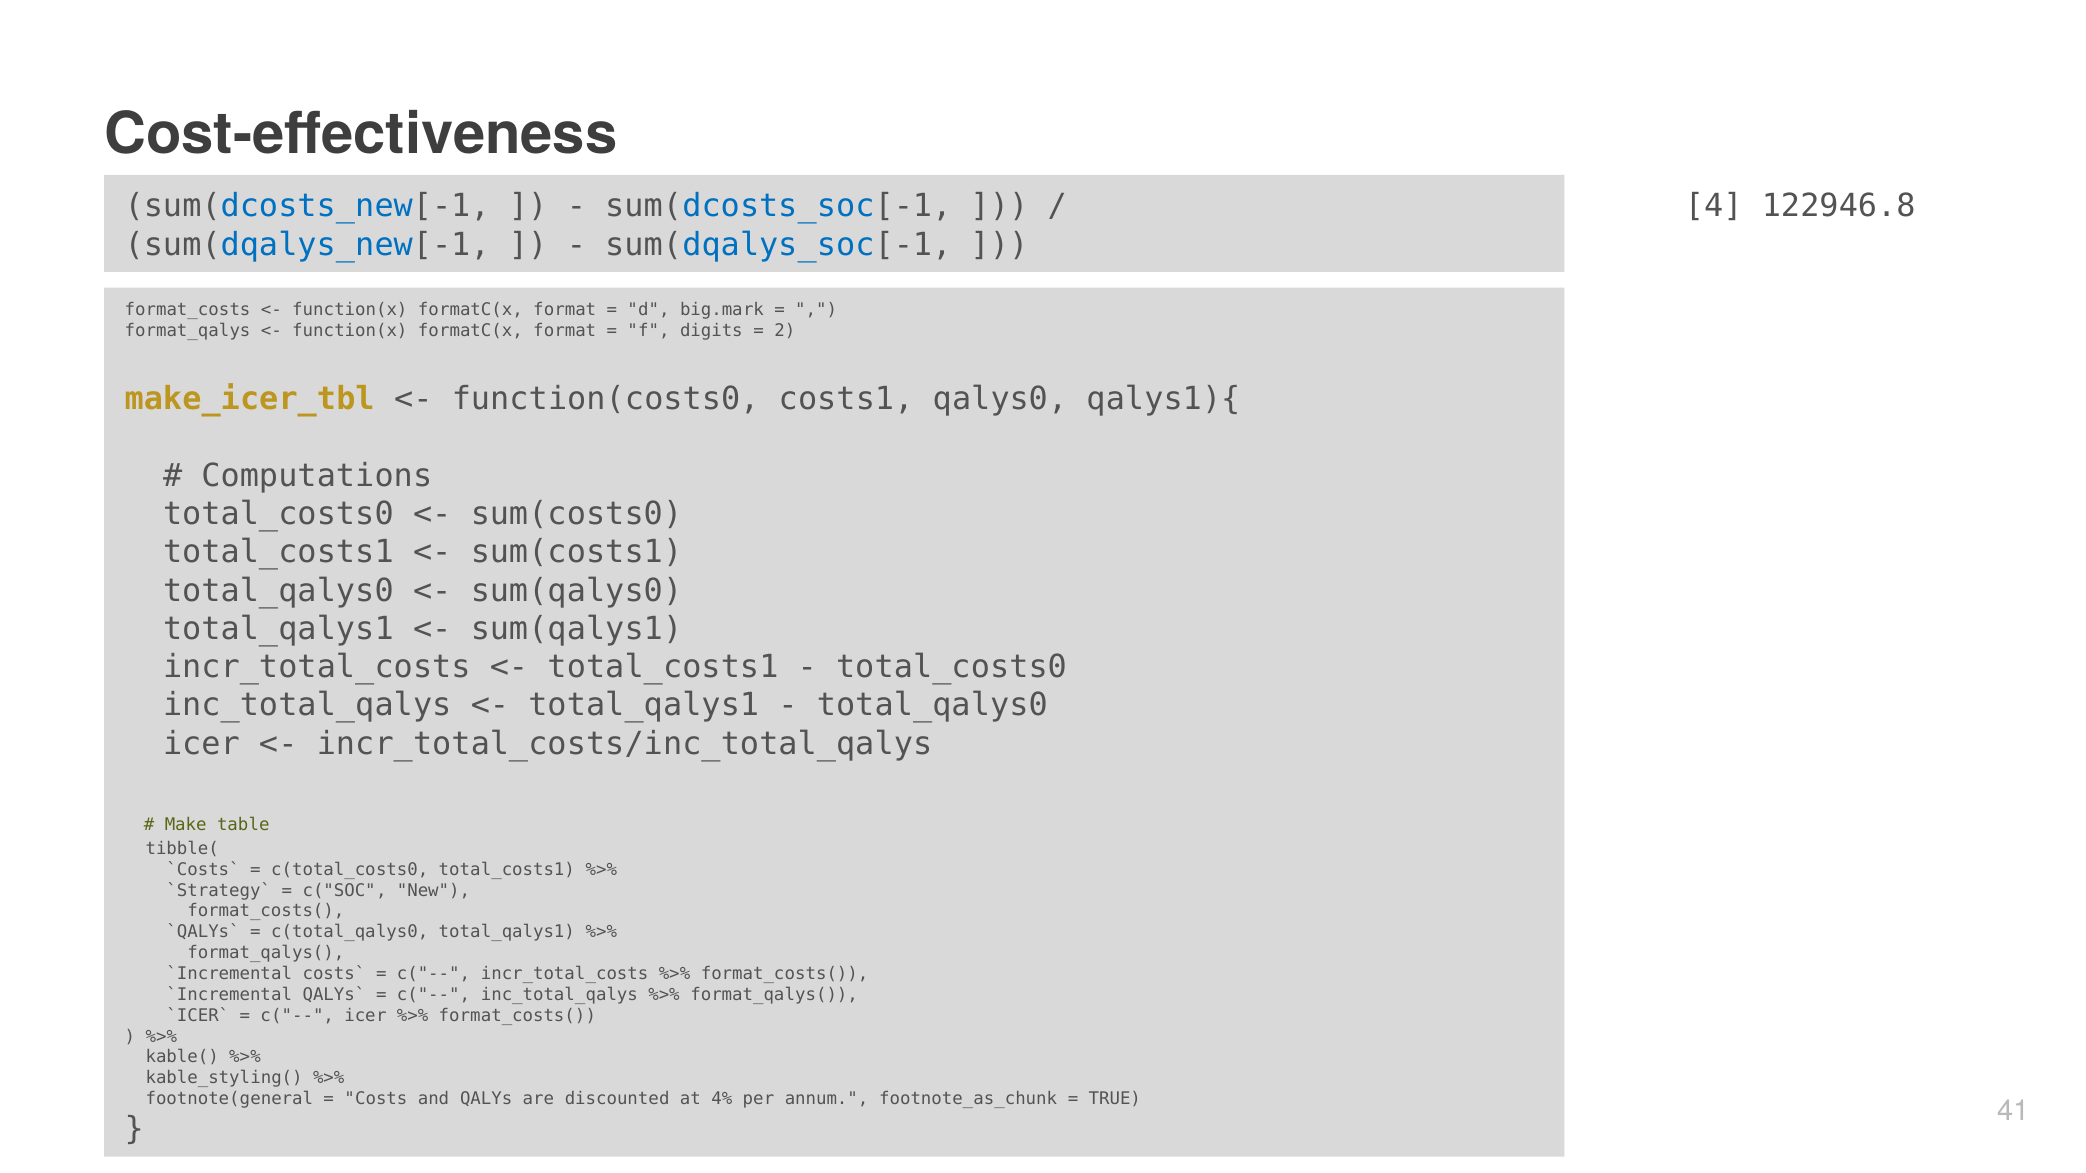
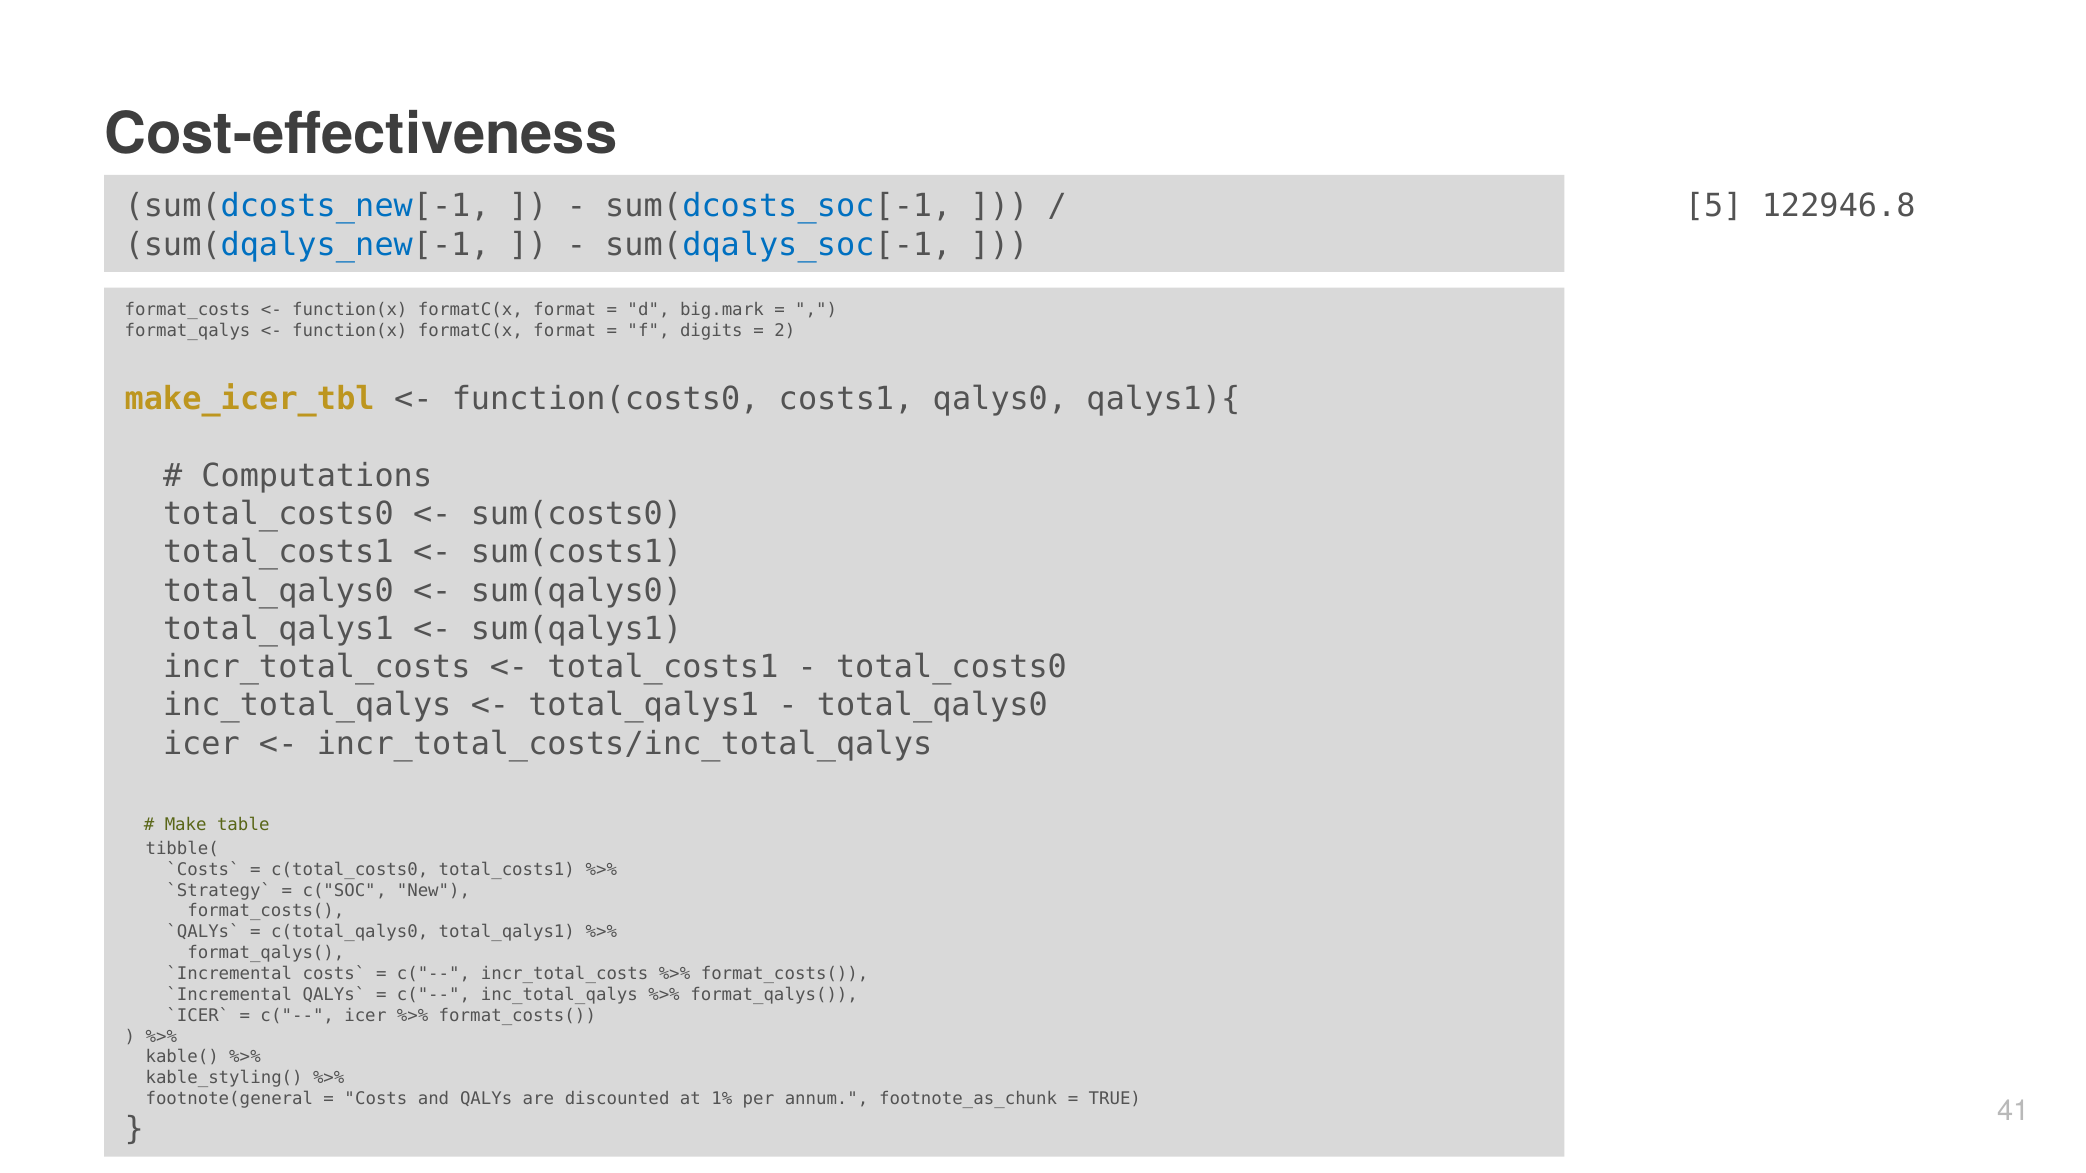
4: 4 -> 5
4%: 4% -> 1%
